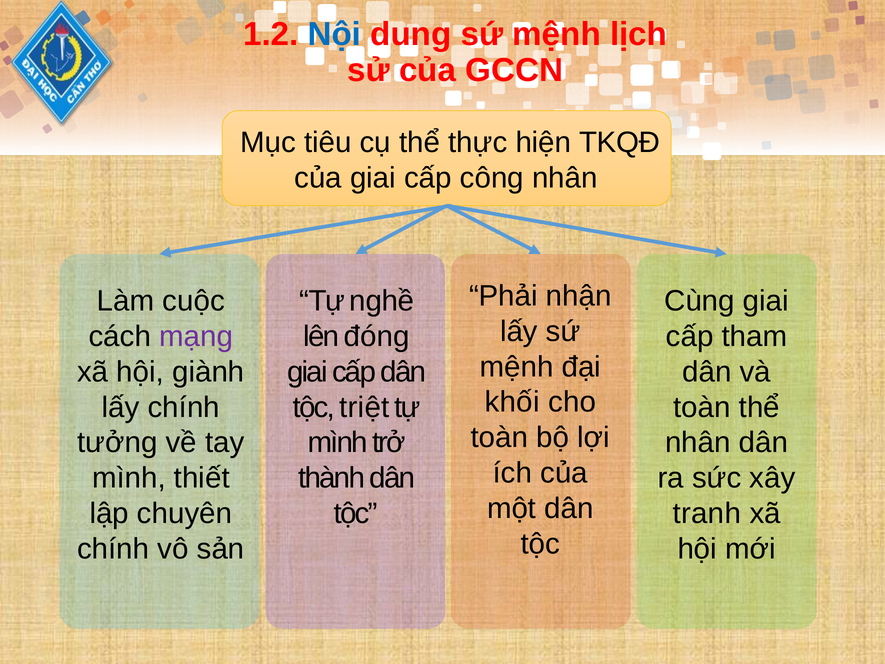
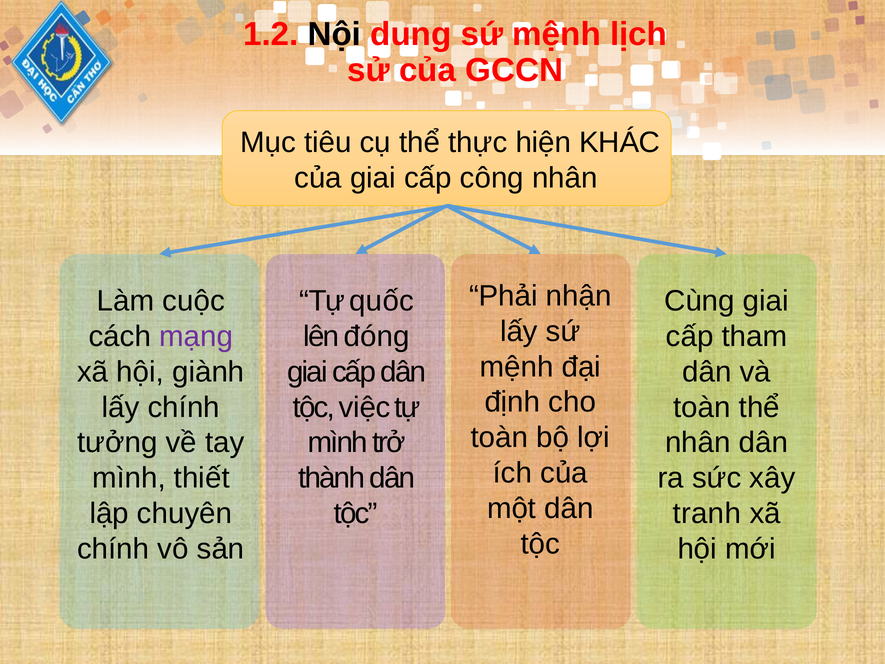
Nội colour: blue -> black
TKQĐ: TKQĐ -> KHÁC
nghề: nghề -> quốc
khối: khối -> định
triệt: triệt -> việc
